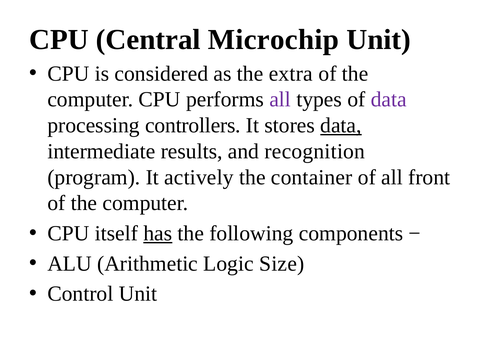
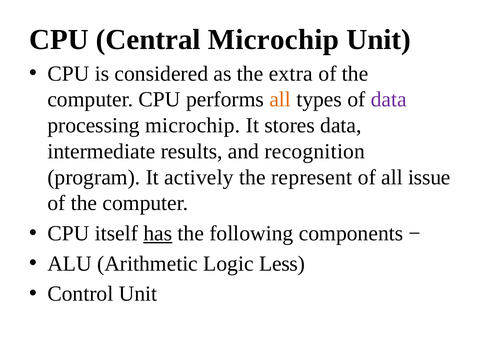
all at (280, 100) colour: purple -> orange
processing controllers: controllers -> microchip
data at (341, 126) underline: present -> none
container: container -> represent
front: front -> issue
Size: Size -> Less
